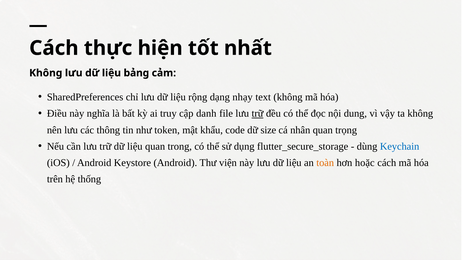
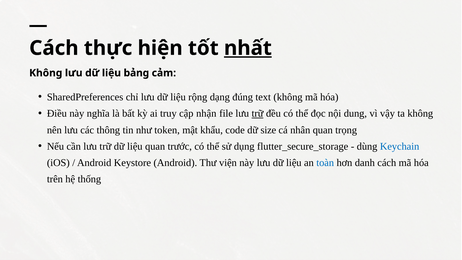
nhất underline: none -> present
nhạy: nhạy -> đúng
danh: danh -> nhận
trong: trong -> trước
toàn colour: orange -> blue
hoặc: hoặc -> danh
